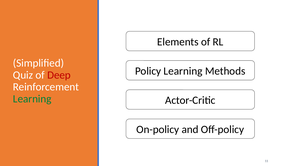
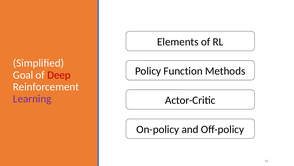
Policy Learning: Learning -> Function
Quiz: Quiz -> Goal
Learning at (32, 99) colour: green -> purple
